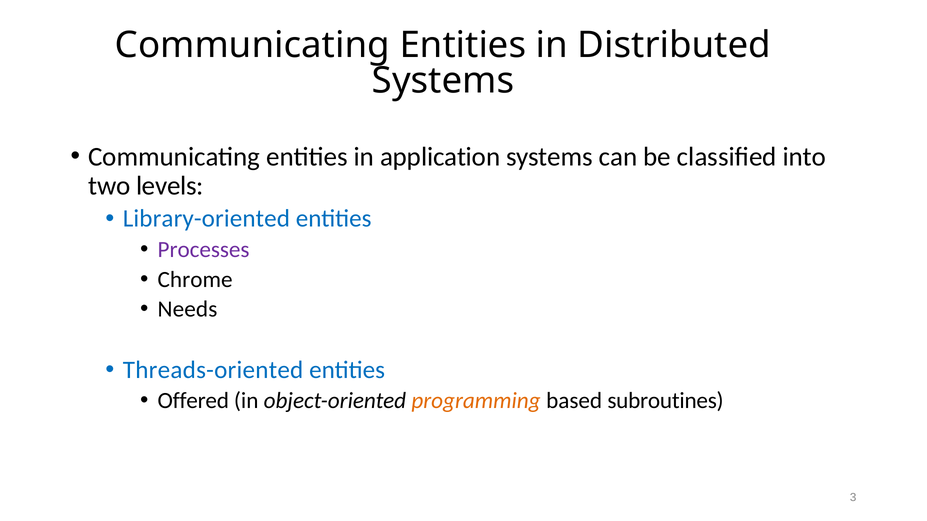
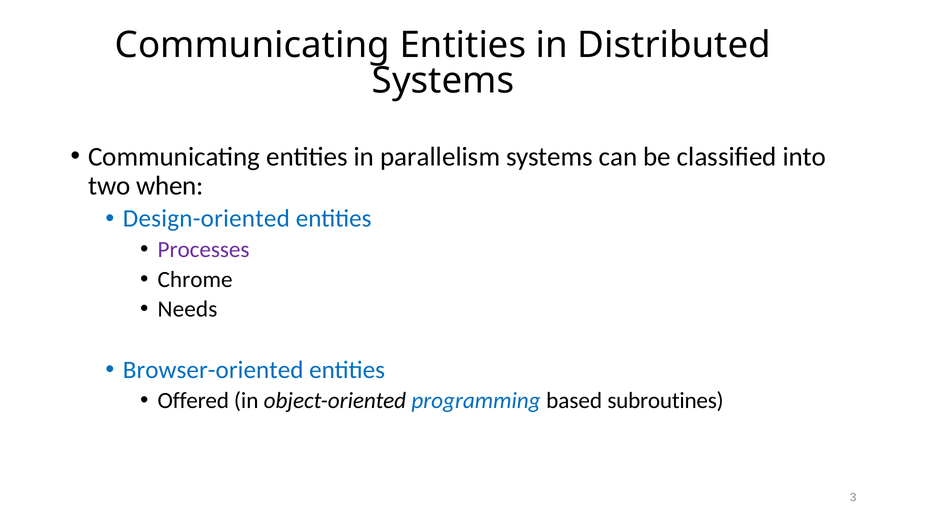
application: application -> parallelism
levels: levels -> when
Library-oriented: Library-oriented -> Design-oriented
Threads-oriented: Threads-oriented -> Browser-oriented
programming colour: orange -> blue
